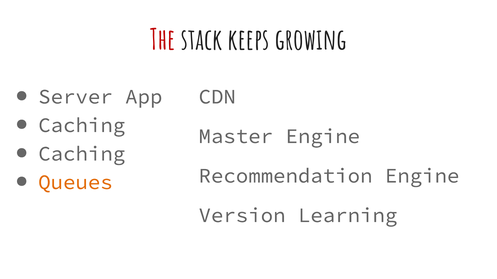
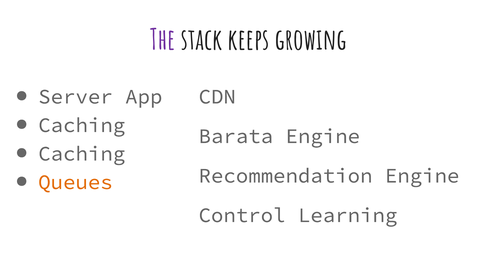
The colour: red -> purple
Master: Master -> Barata
Version: Version -> Control
